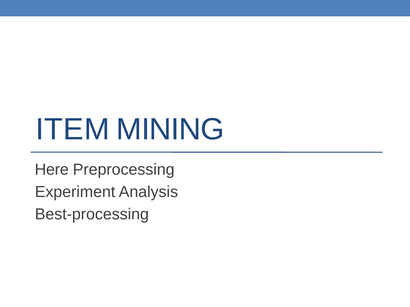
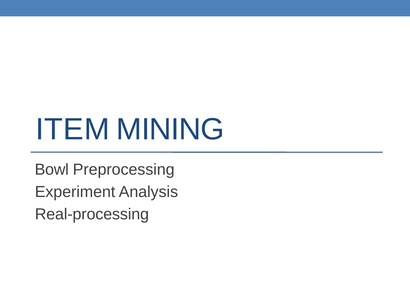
Here: Here -> Bowl
Best-processing: Best-processing -> Real-processing
